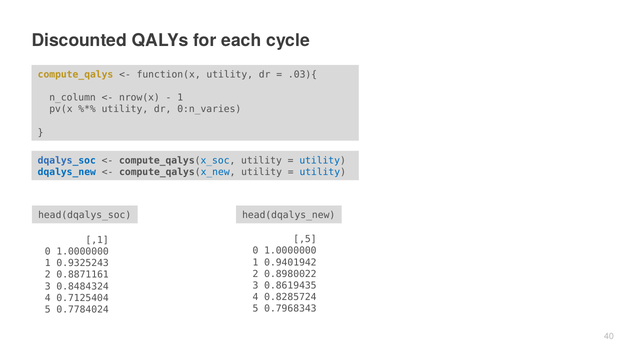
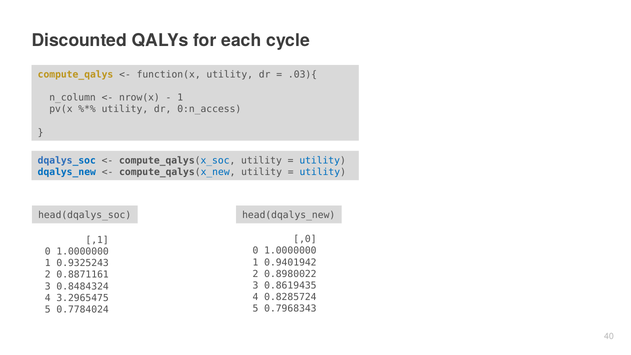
0:n_varies: 0:n_varies -> 0:n_access
,5: ,5 -> ,0
0.7125404: 0.7125404 -> 3.2965475
